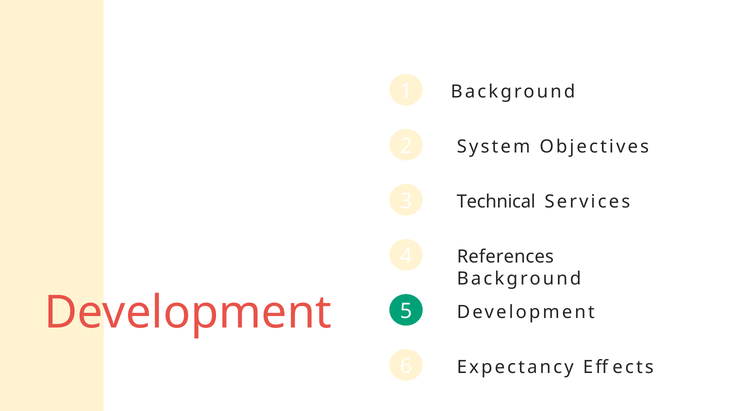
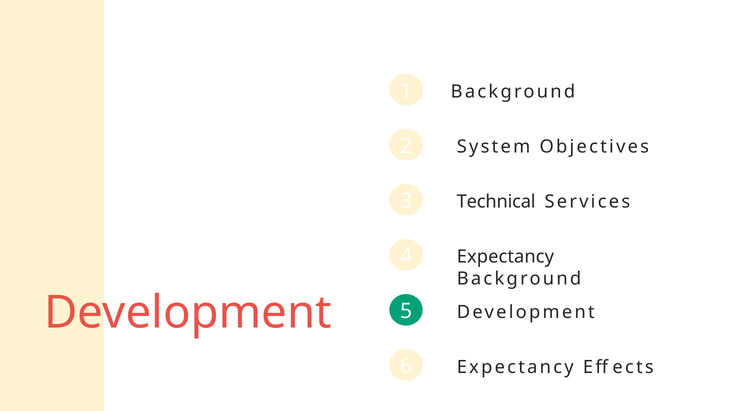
4 References: References -> Expectancy
